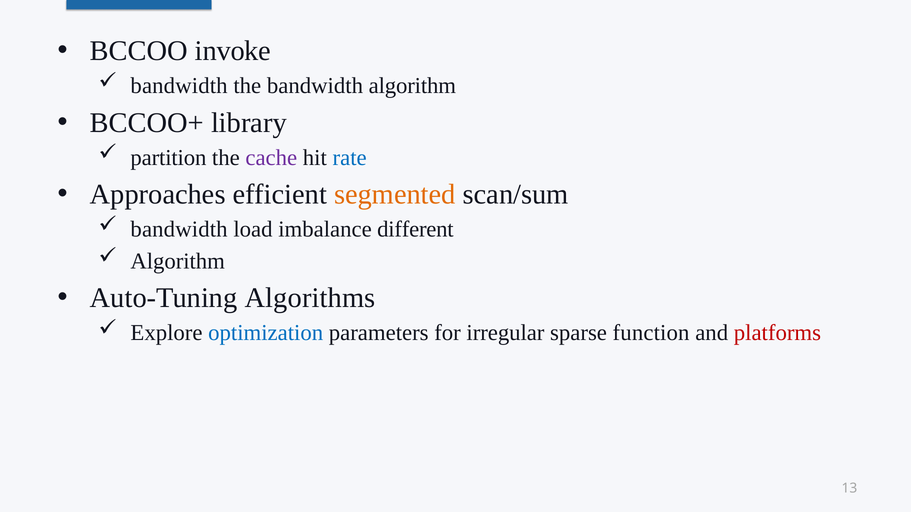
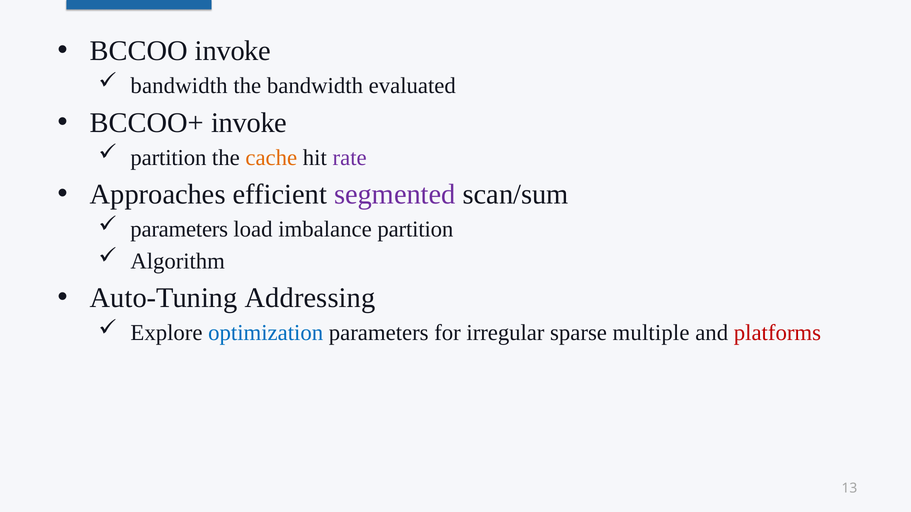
bandwidth algorithm: algorithm -> evaluated
BCCOO+ library: library -> invoke
cache colour: purple -> orange
rate colour: blue -> purple
segmented colour: orange -> purple
bandwidth at (179, 229): bandwidth -> parameters
imbalance different: different -> partition
Algorithms: Algorithms -> Addressing
function: function -> multiple
